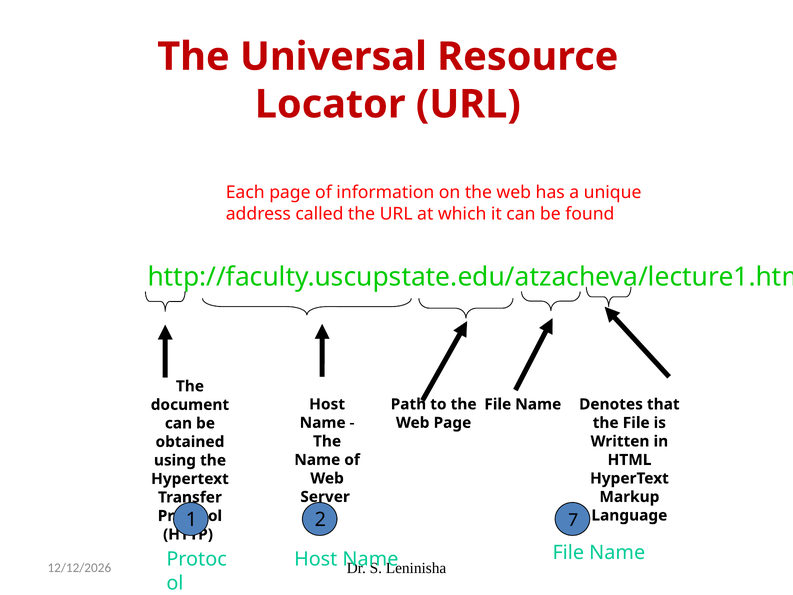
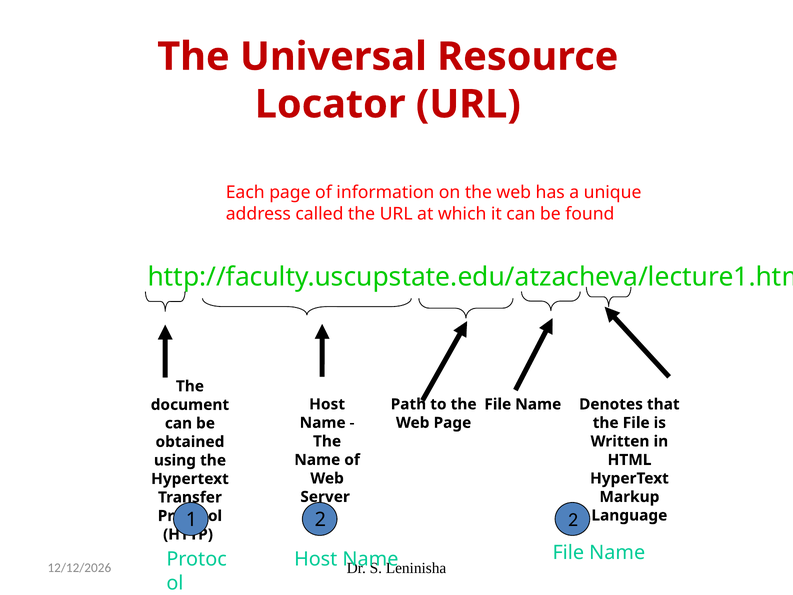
2 7: 7 -> 2
